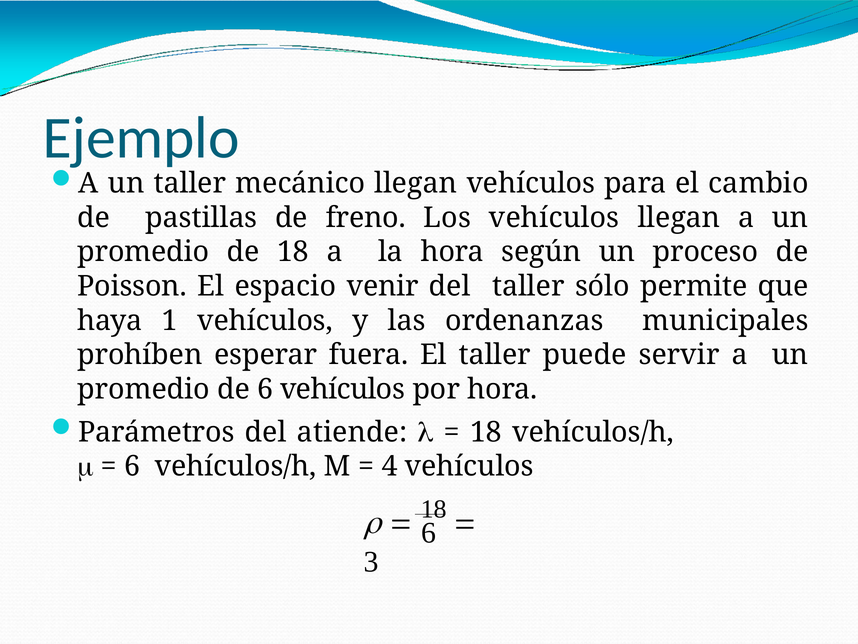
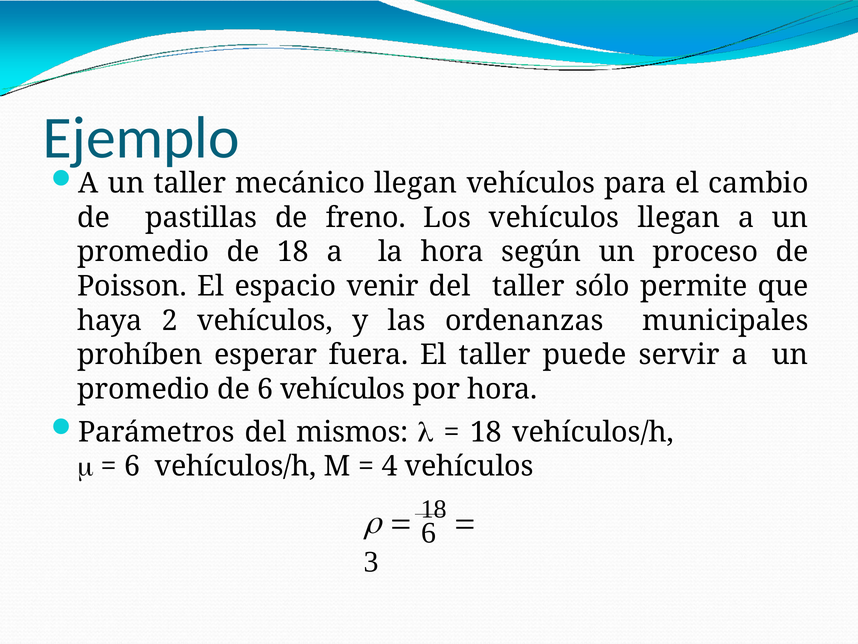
1: 1 -> 2
atiende: atiende -> mismos
